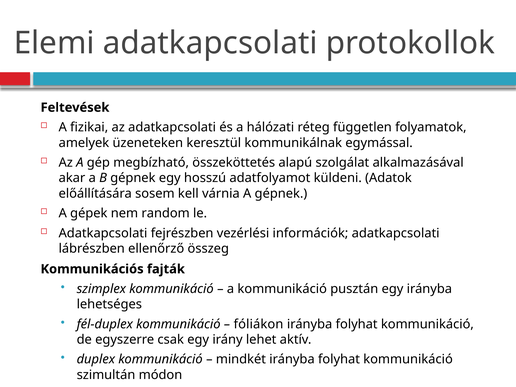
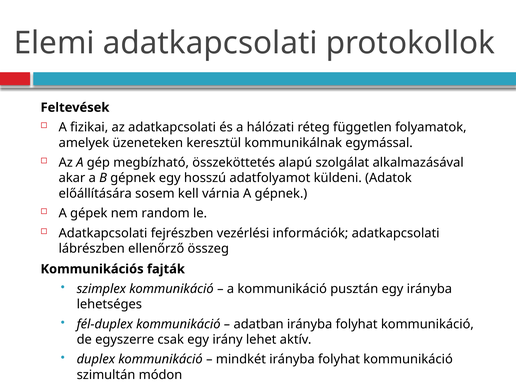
fóliákon: fóliákon -> adatban
